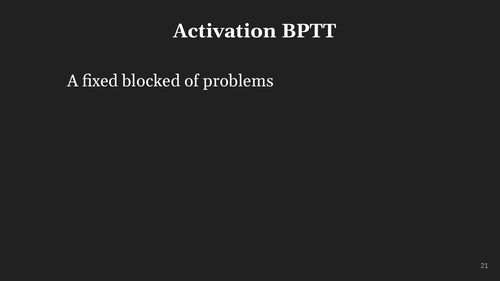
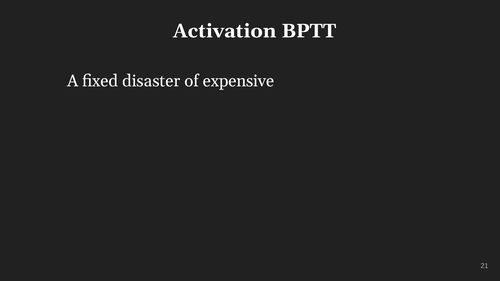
blocked: blocked -> disaster
problems: problems -> expensive
